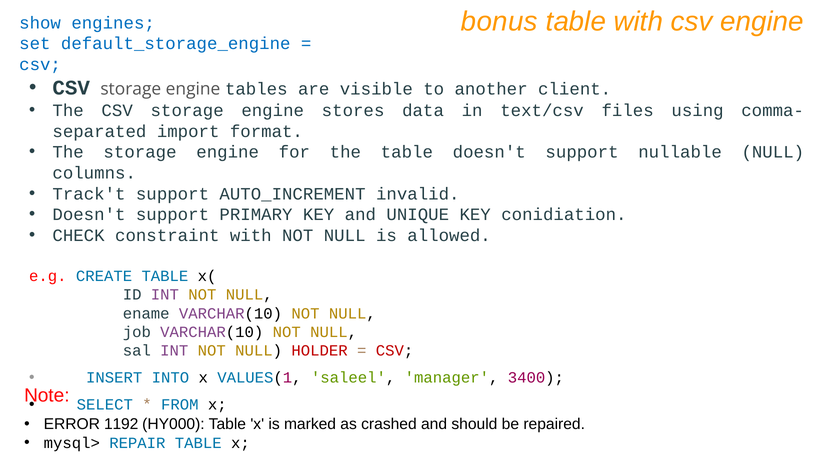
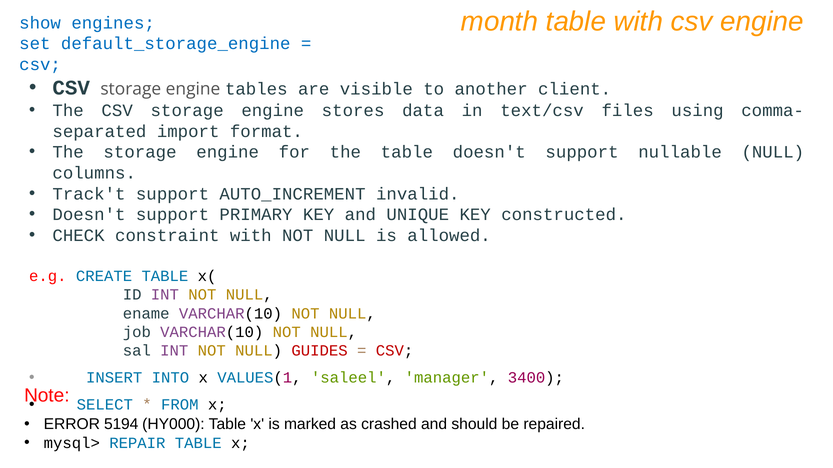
bonus: bonus -> month
conidiation: conidiation -> constructed
HOLDER: HOLDER -> GUIDES
1192: 1192 -> 5194
